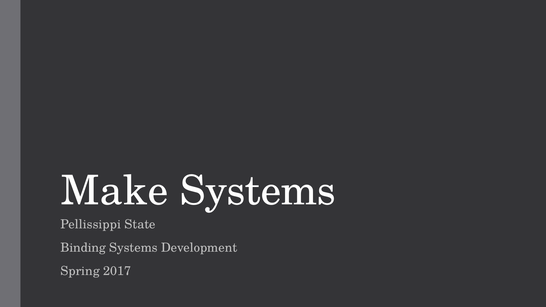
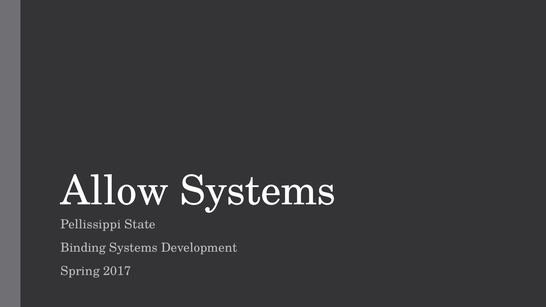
Make: Make -> Allow
